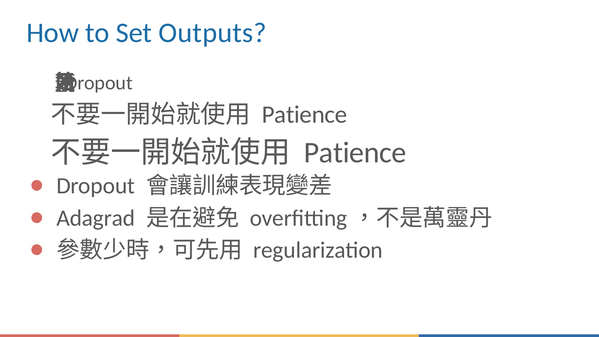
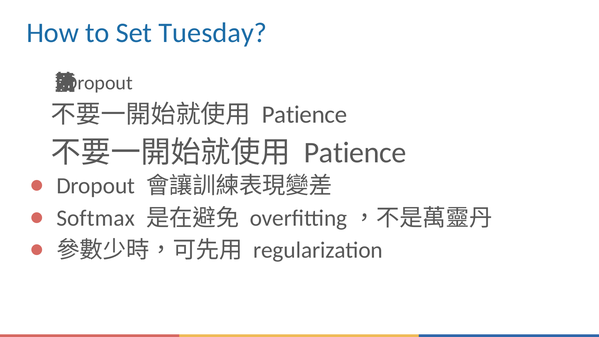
Outputs: Outputs -> Tuesday
Adagrad: Adagrad -> Softmax
